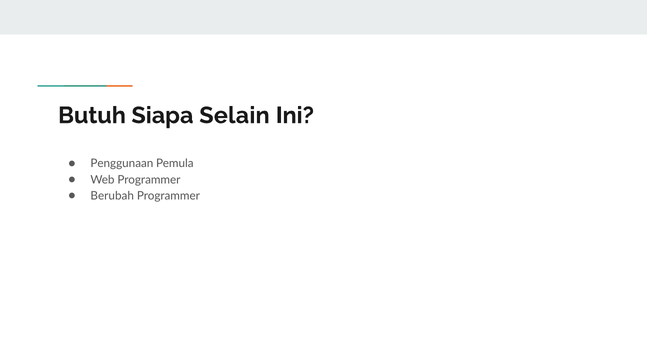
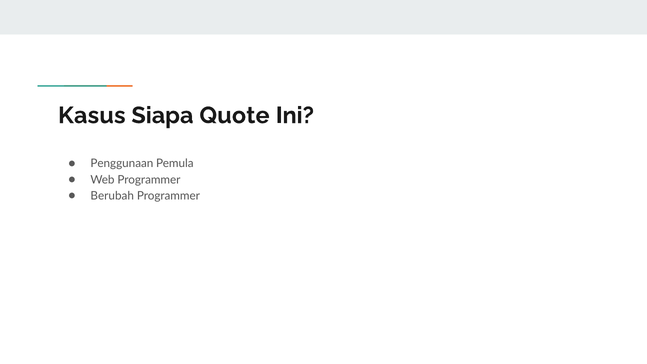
Butuh: Butuh -> Kasus
Selain: Selain -> Quote
